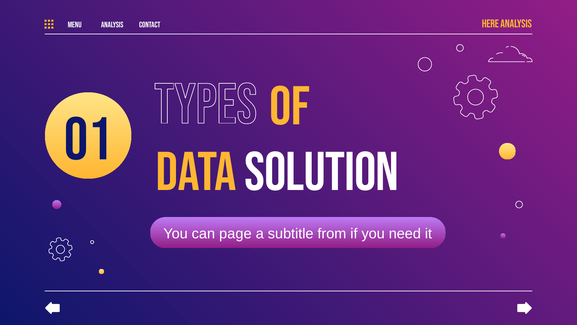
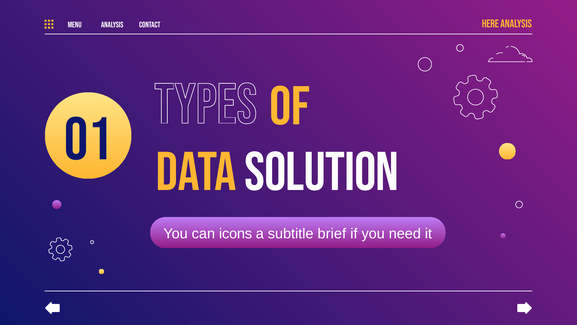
page: page -> icons
from: from -> brief
